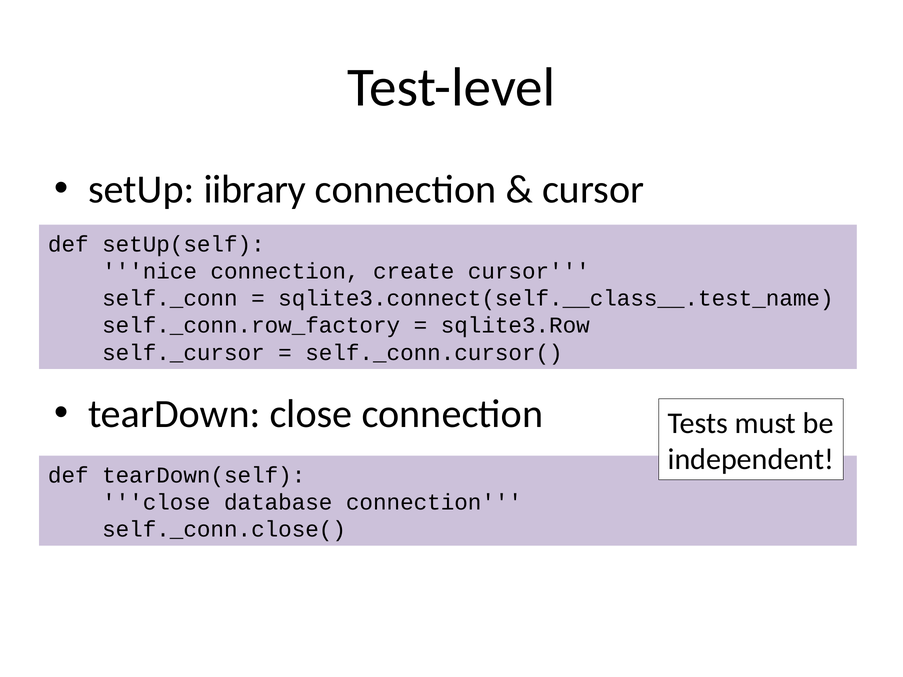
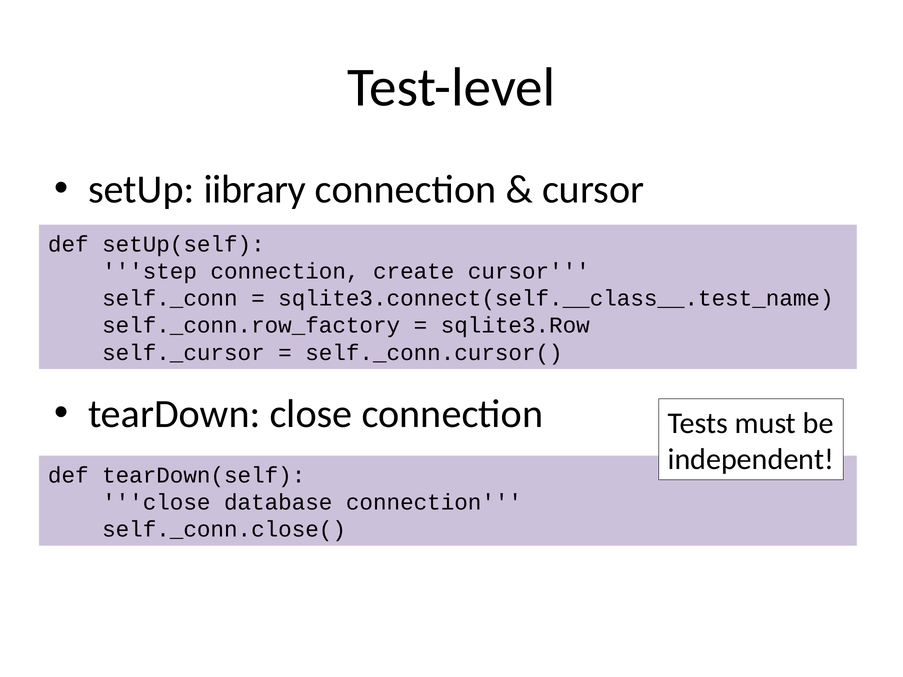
nice: nice -> step
